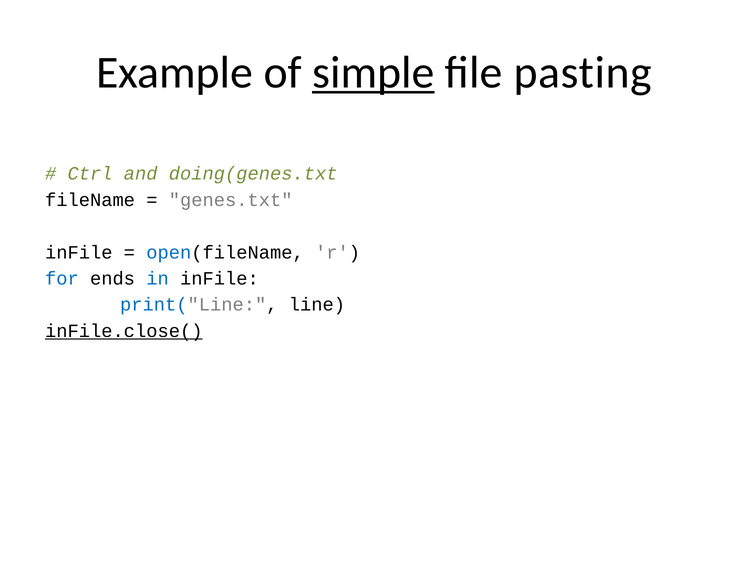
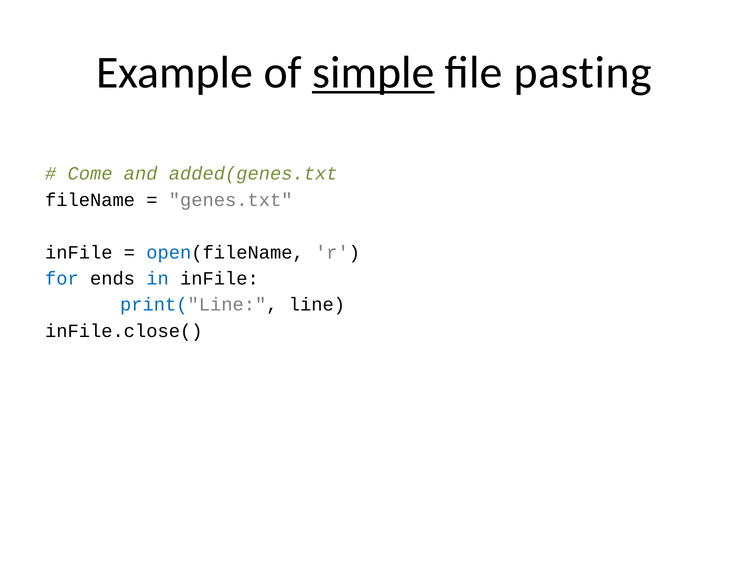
Ctrl: Ctrl -> Come
doing(genes.txt: doing(genes.txt -> added(genes.txt
inFile.close( underline: present -> none
